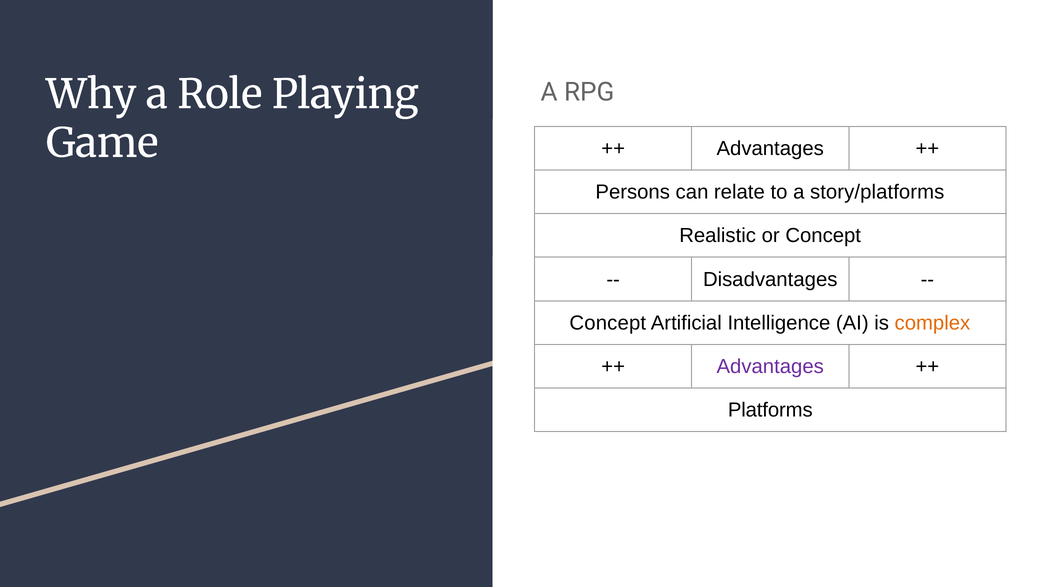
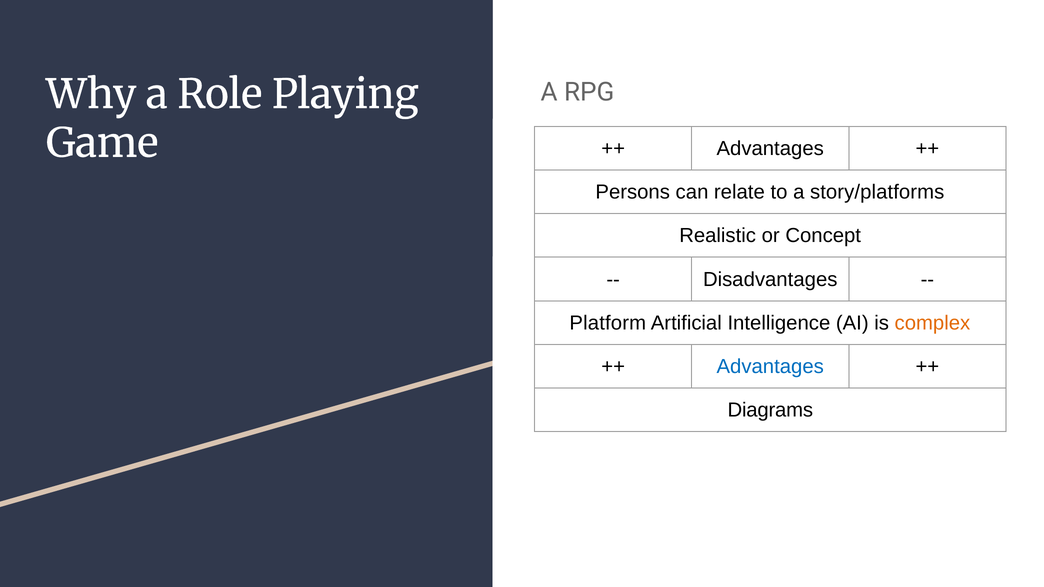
Concept at (608, 323): Concept -> Platform
Advantages at (770, 367) colour: purple -> blue
Platforms: Platforms -> Diagrams
